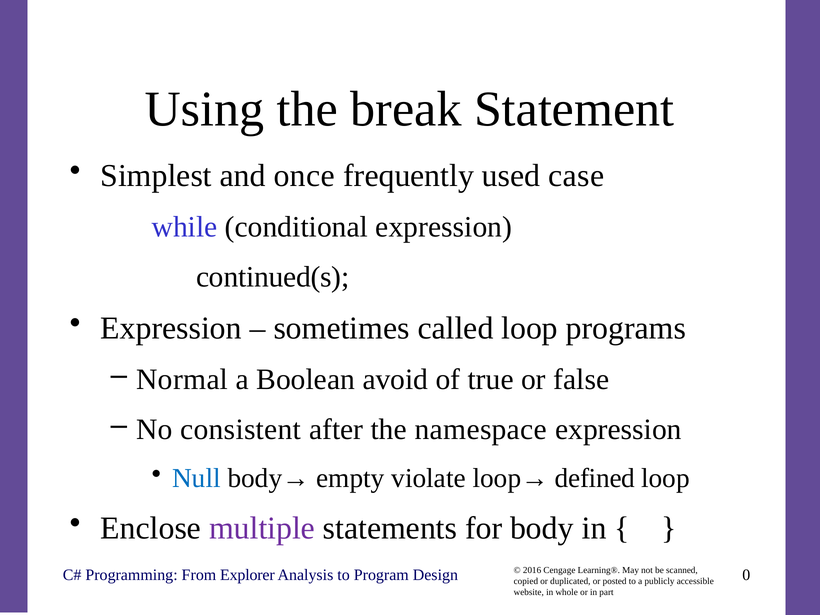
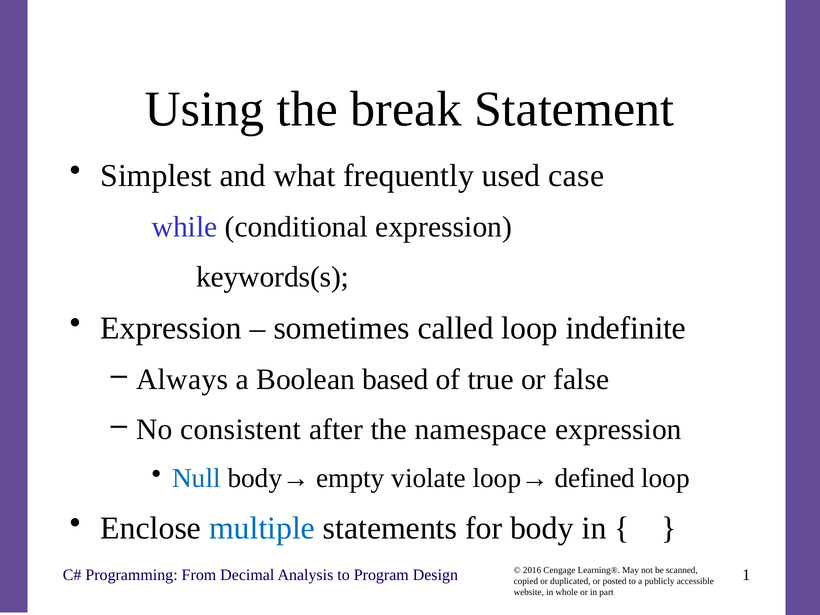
once: once -> what
continued(s: continued(s -> keywords(s
programs: programs -> indefinite
Normal: Normal -> Always
avoid: avoid -> based
multiple colour: purple -> blue
Explorer: Explorer -> Decimal
0: 0 -> 1
